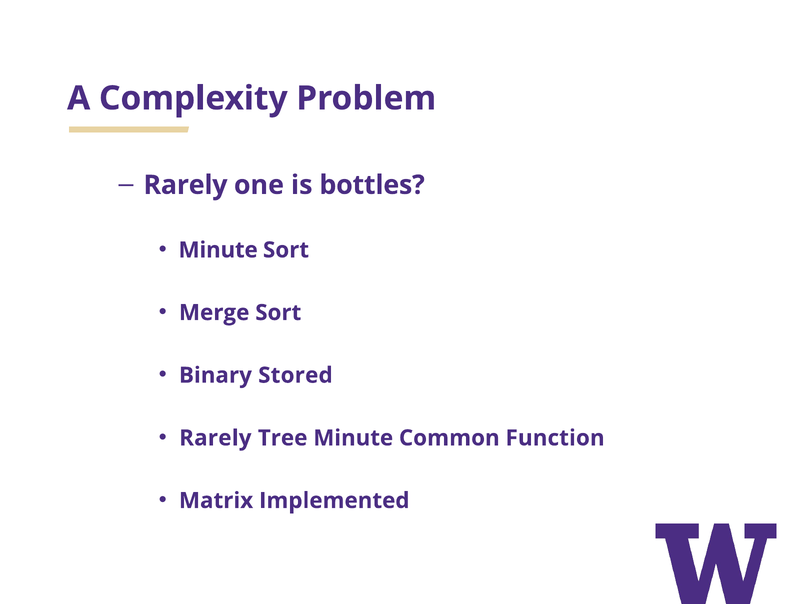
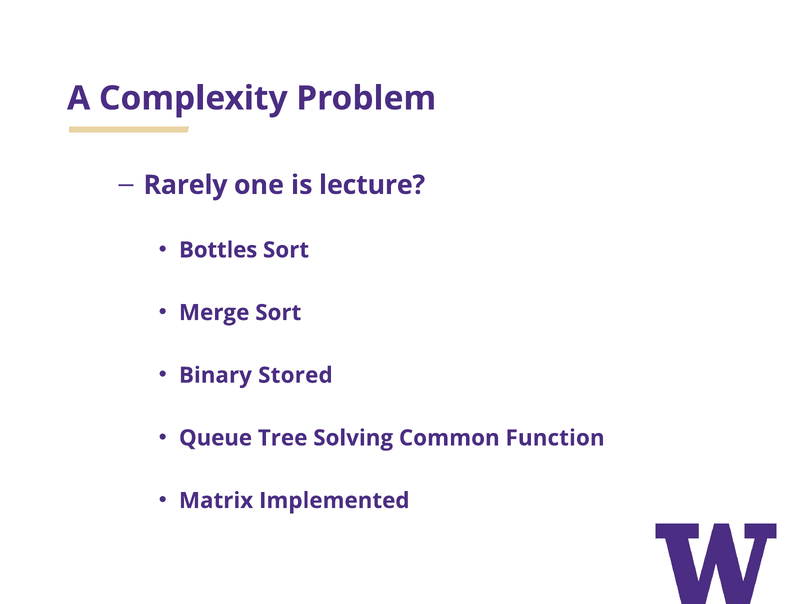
bottles: bottles -> lecture
Minute at (218, 250): Minute -> Bottles
Rarely at (215, 438): Rarely -> Queue
Tree Minute: Minute -> Solving
